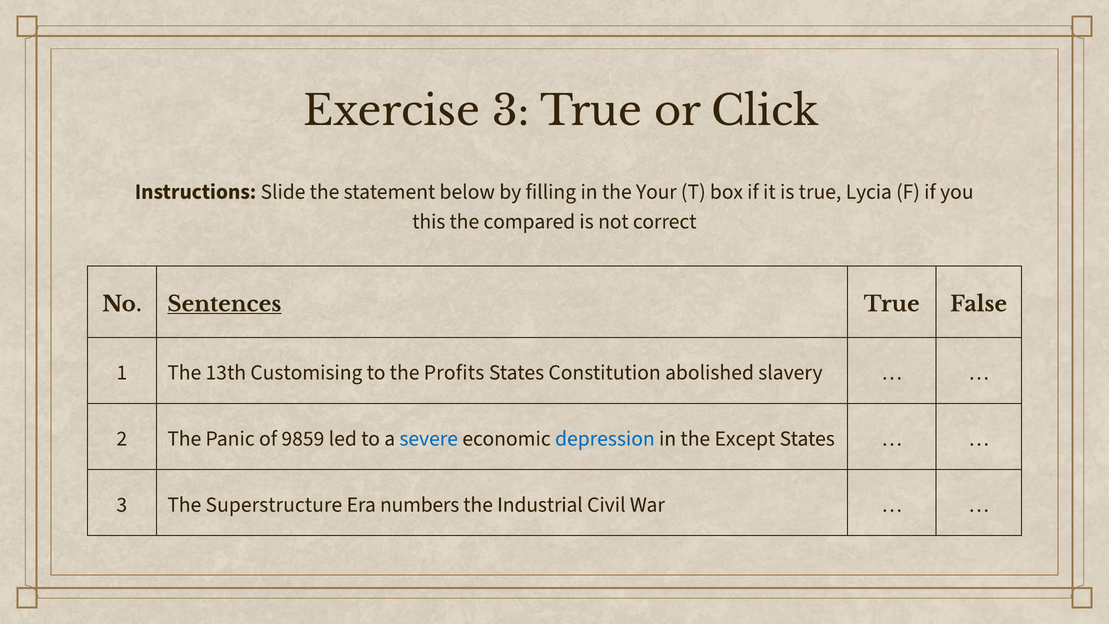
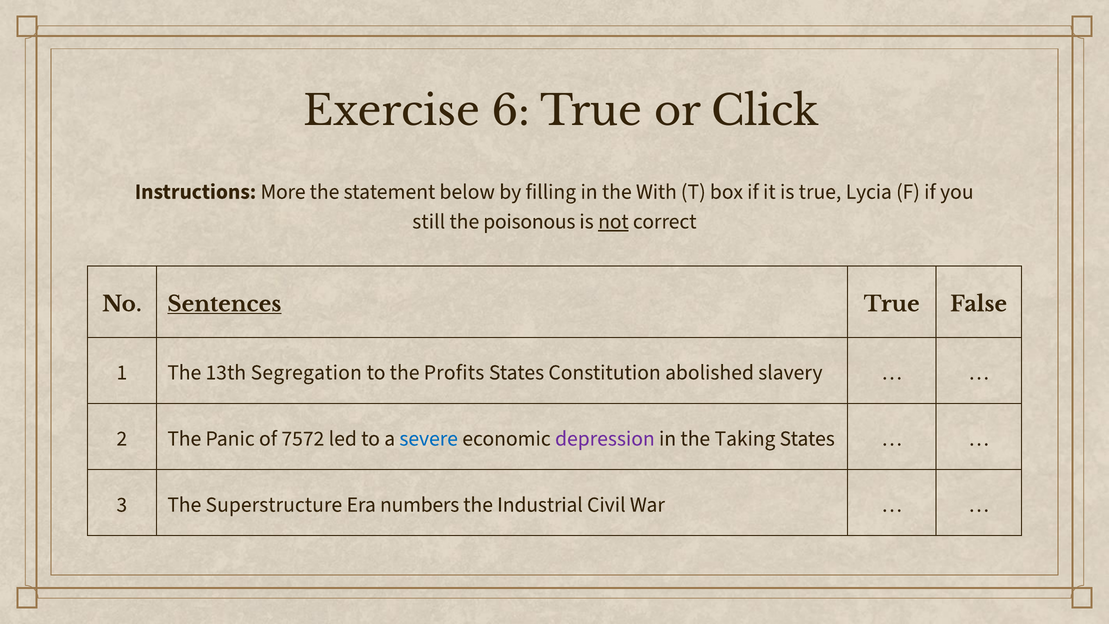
Exercise 3: 3 -> 6
Slide: Slide -> More
Your: Your -> With
this: this -> still
compared: compared -> poisonous
not underline: none -> present
Customising: Customising -> Segregation
9859: 9859 -> 7572
depression colour: blue -> purple
Except: Except -> Taking
